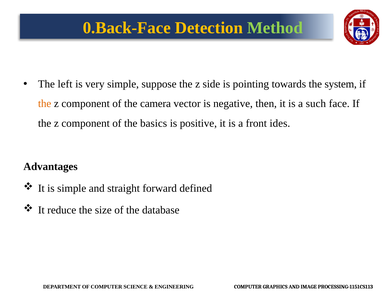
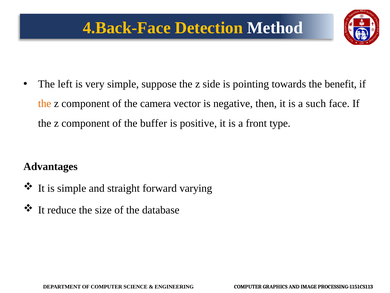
0.Back-Face: 0.Back-Face -> 4.Back-Face
Method colour: light green -> white
system: system -> benefit
basics: basics -> buffer
ides: ides -> type
defined: defined -> varying
